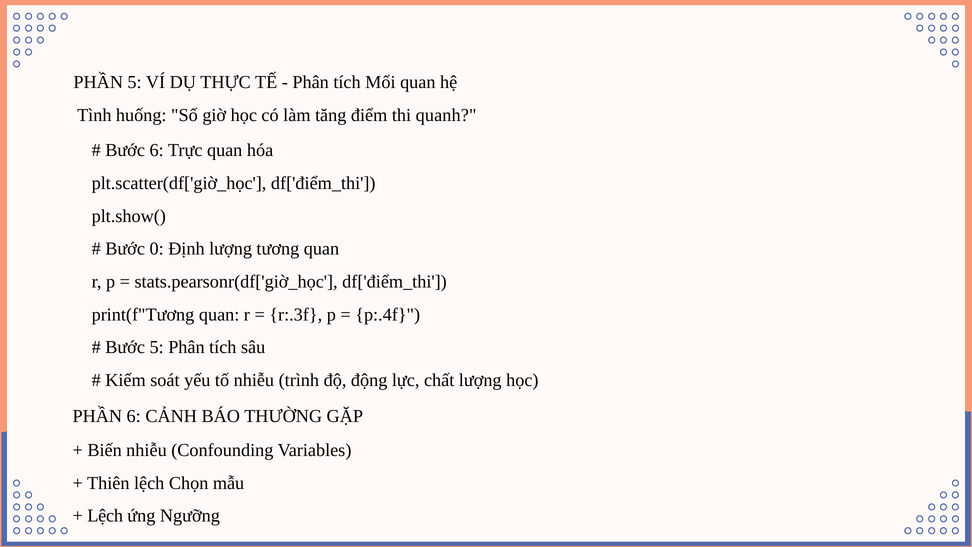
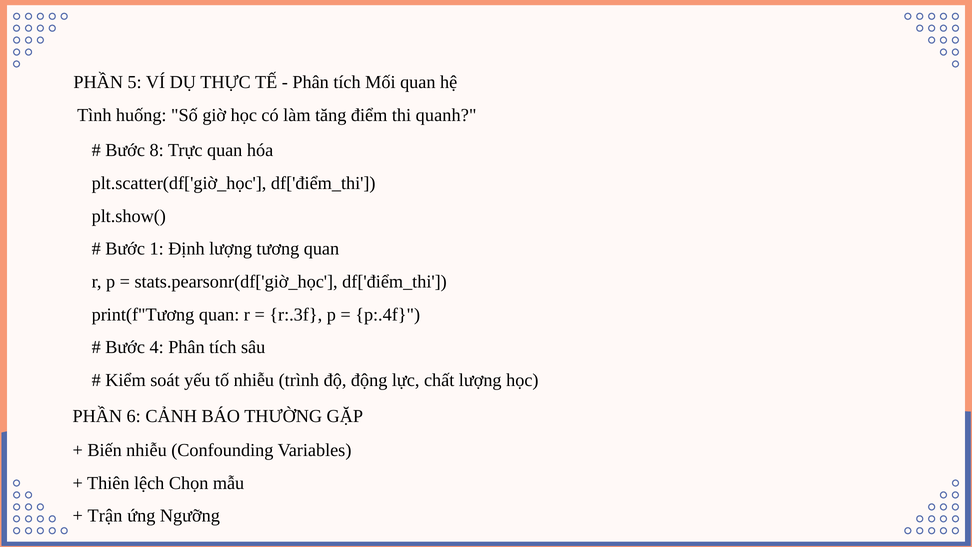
Bước 6: 6 -> 8
0: 0 -> 1
Bước 5: 5 -> 4
Lệch at (105, 516): Lệch -> Trận
